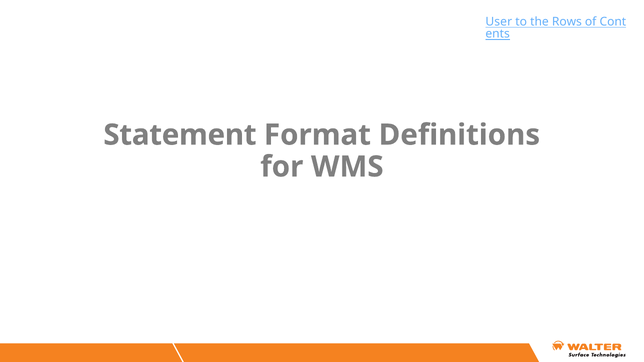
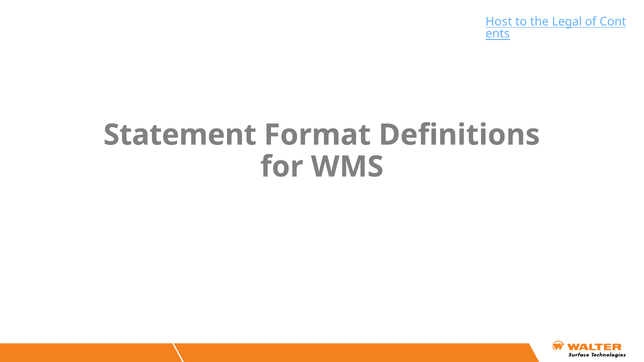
User: User -> Host
Rows: Rows -> Legal
